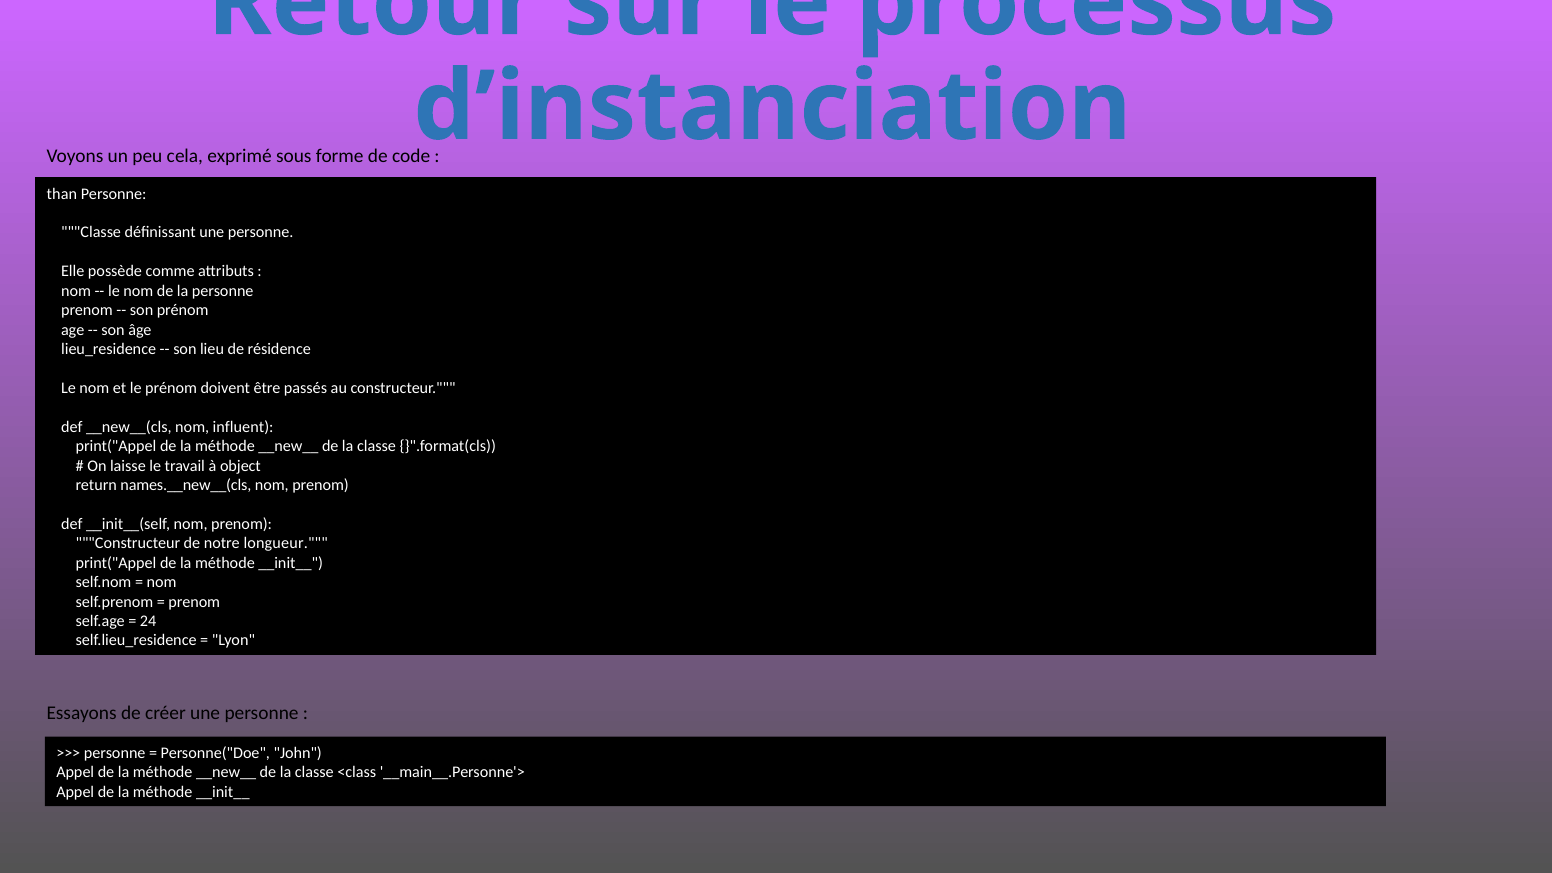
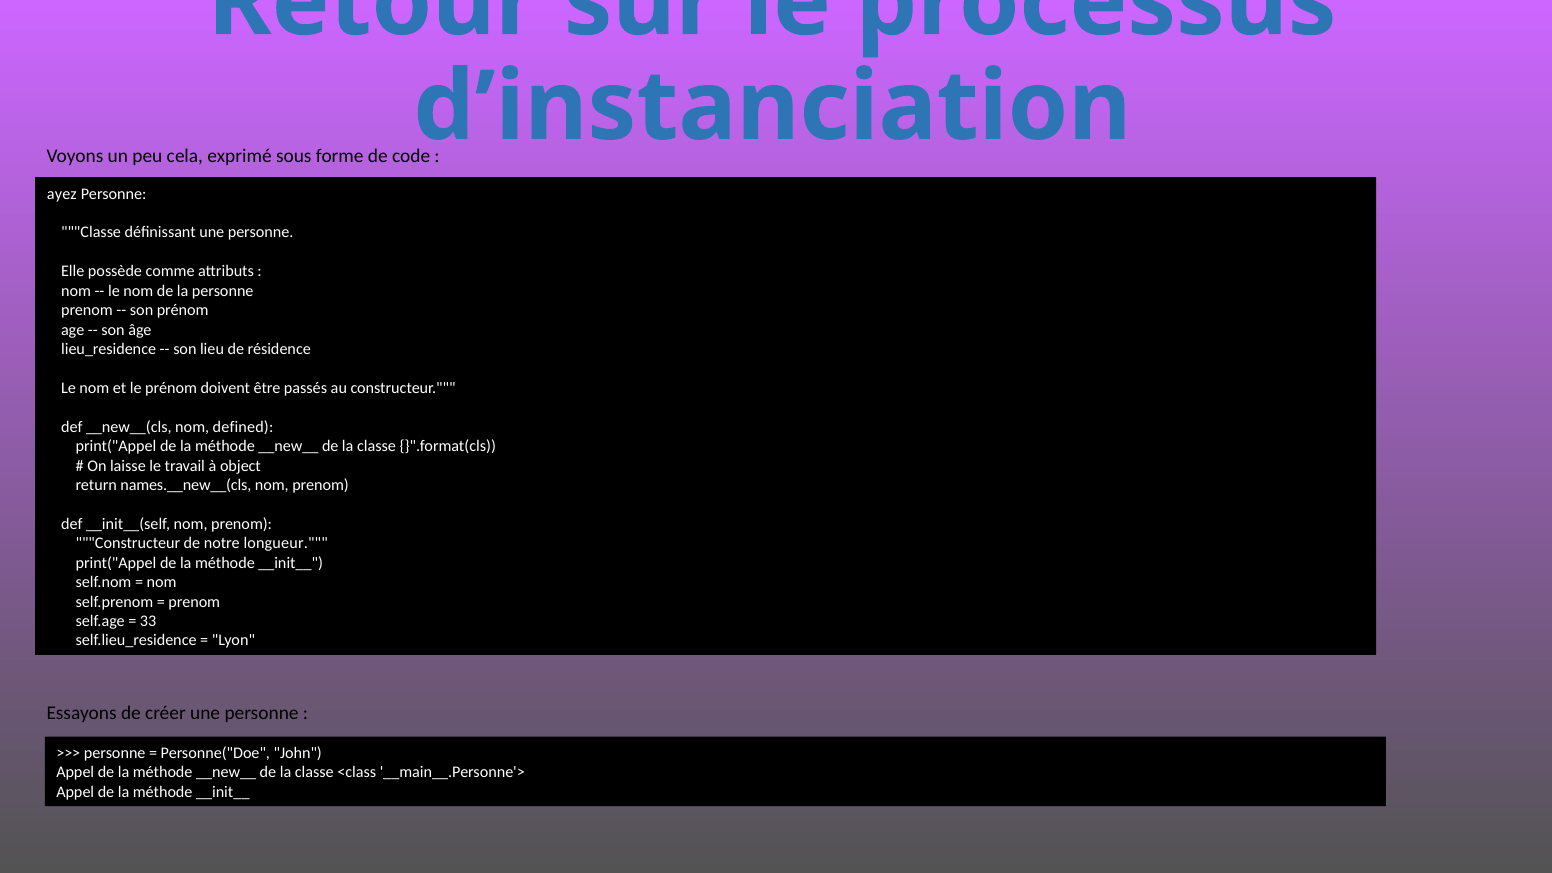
than: than -> ayez
influent: influent -> defined
24: 24 -> 33
